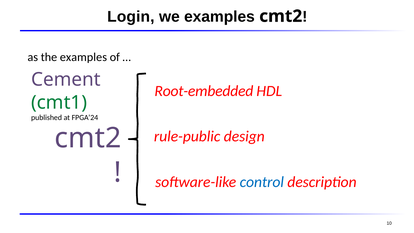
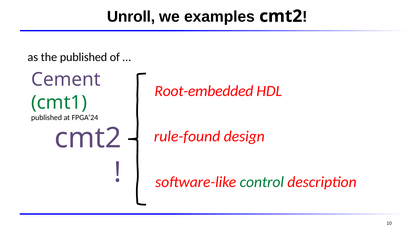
Login: Login -> Unroll
the examples: examples -> published
rule-public: rule-public -> rule-found
control colour: blue -> green
